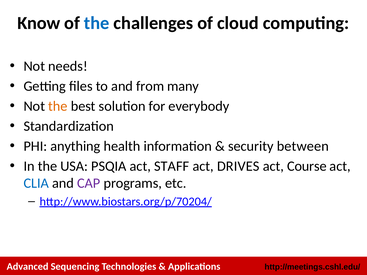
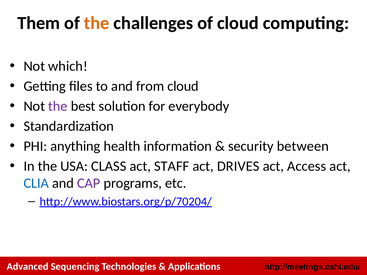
Know: Know -> Them
the at (97, 23) colour: blue -> orange
needs: needs -> which
from many: many -> cloud
the at (58, 106) colour: orange -> purple
PSQIA: PSQIA -> CLASS
Course: Course -> Access
